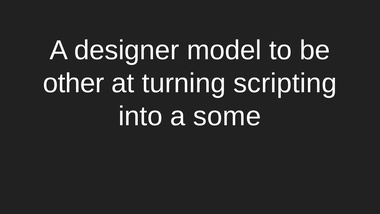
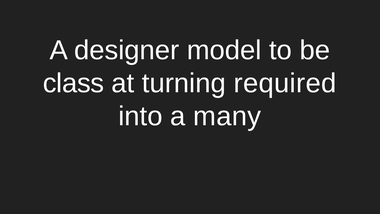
other: other -> class
scripting: scripting -> required
some: some -> many
